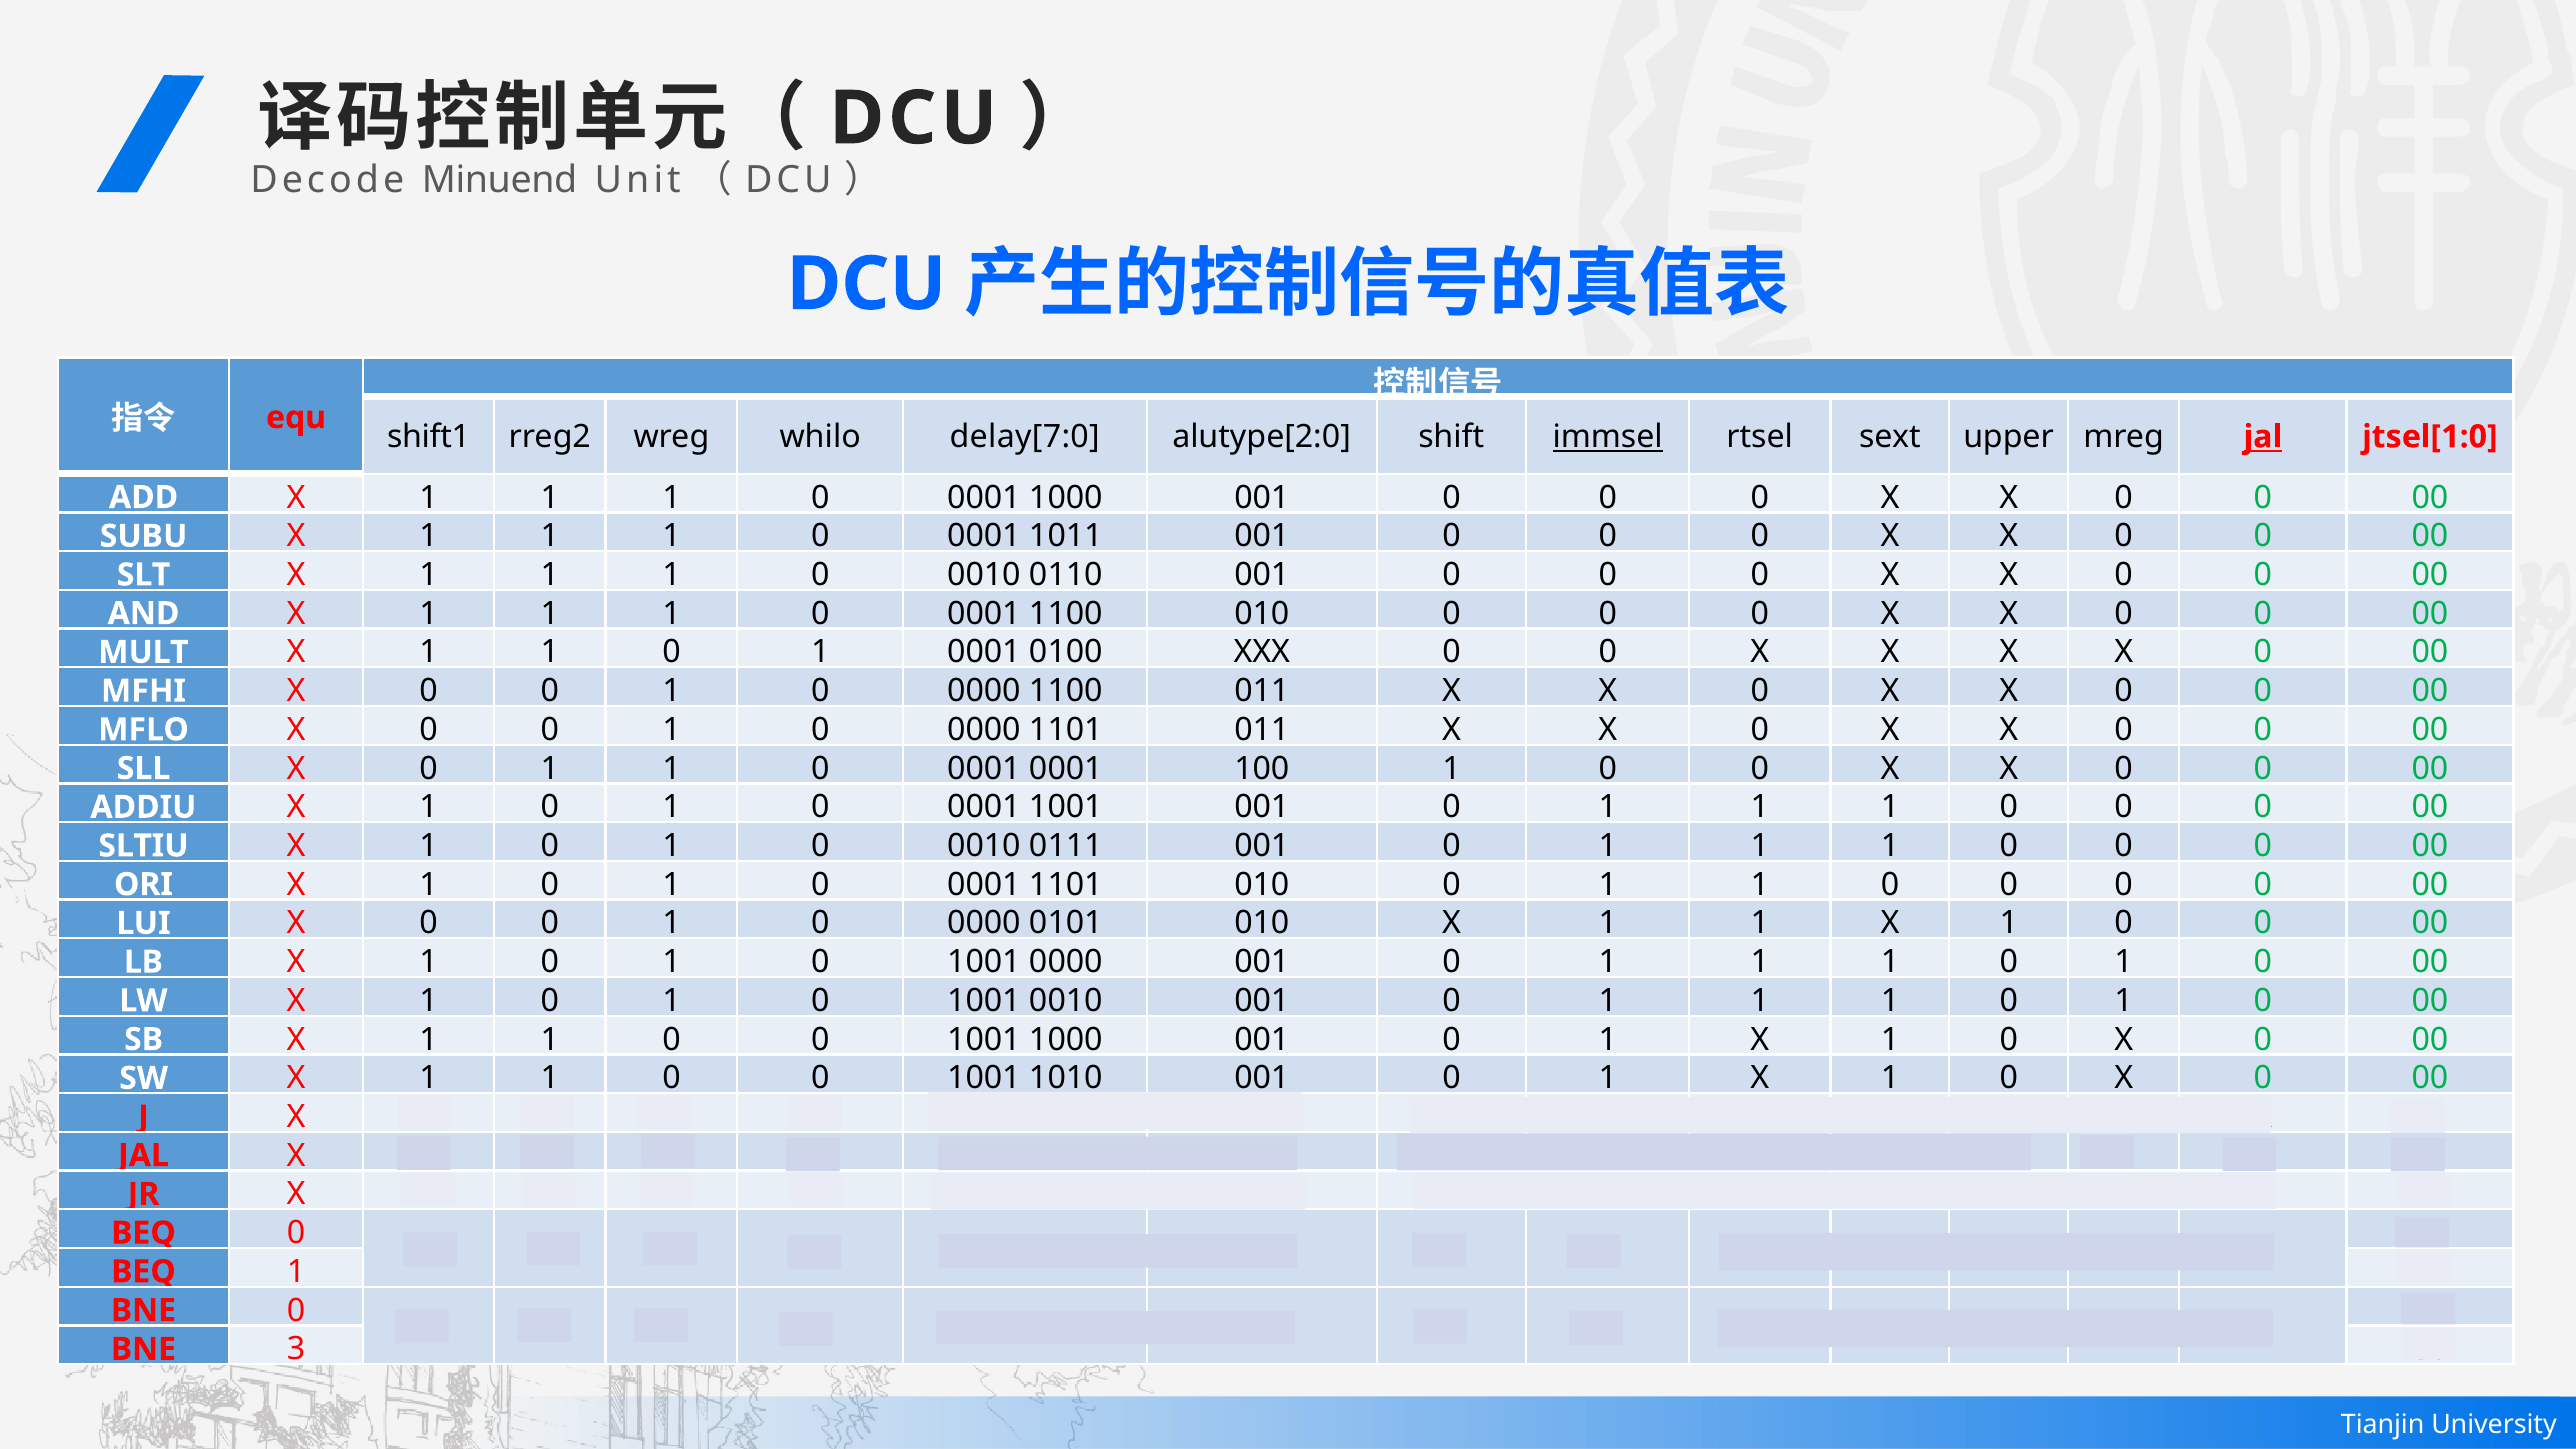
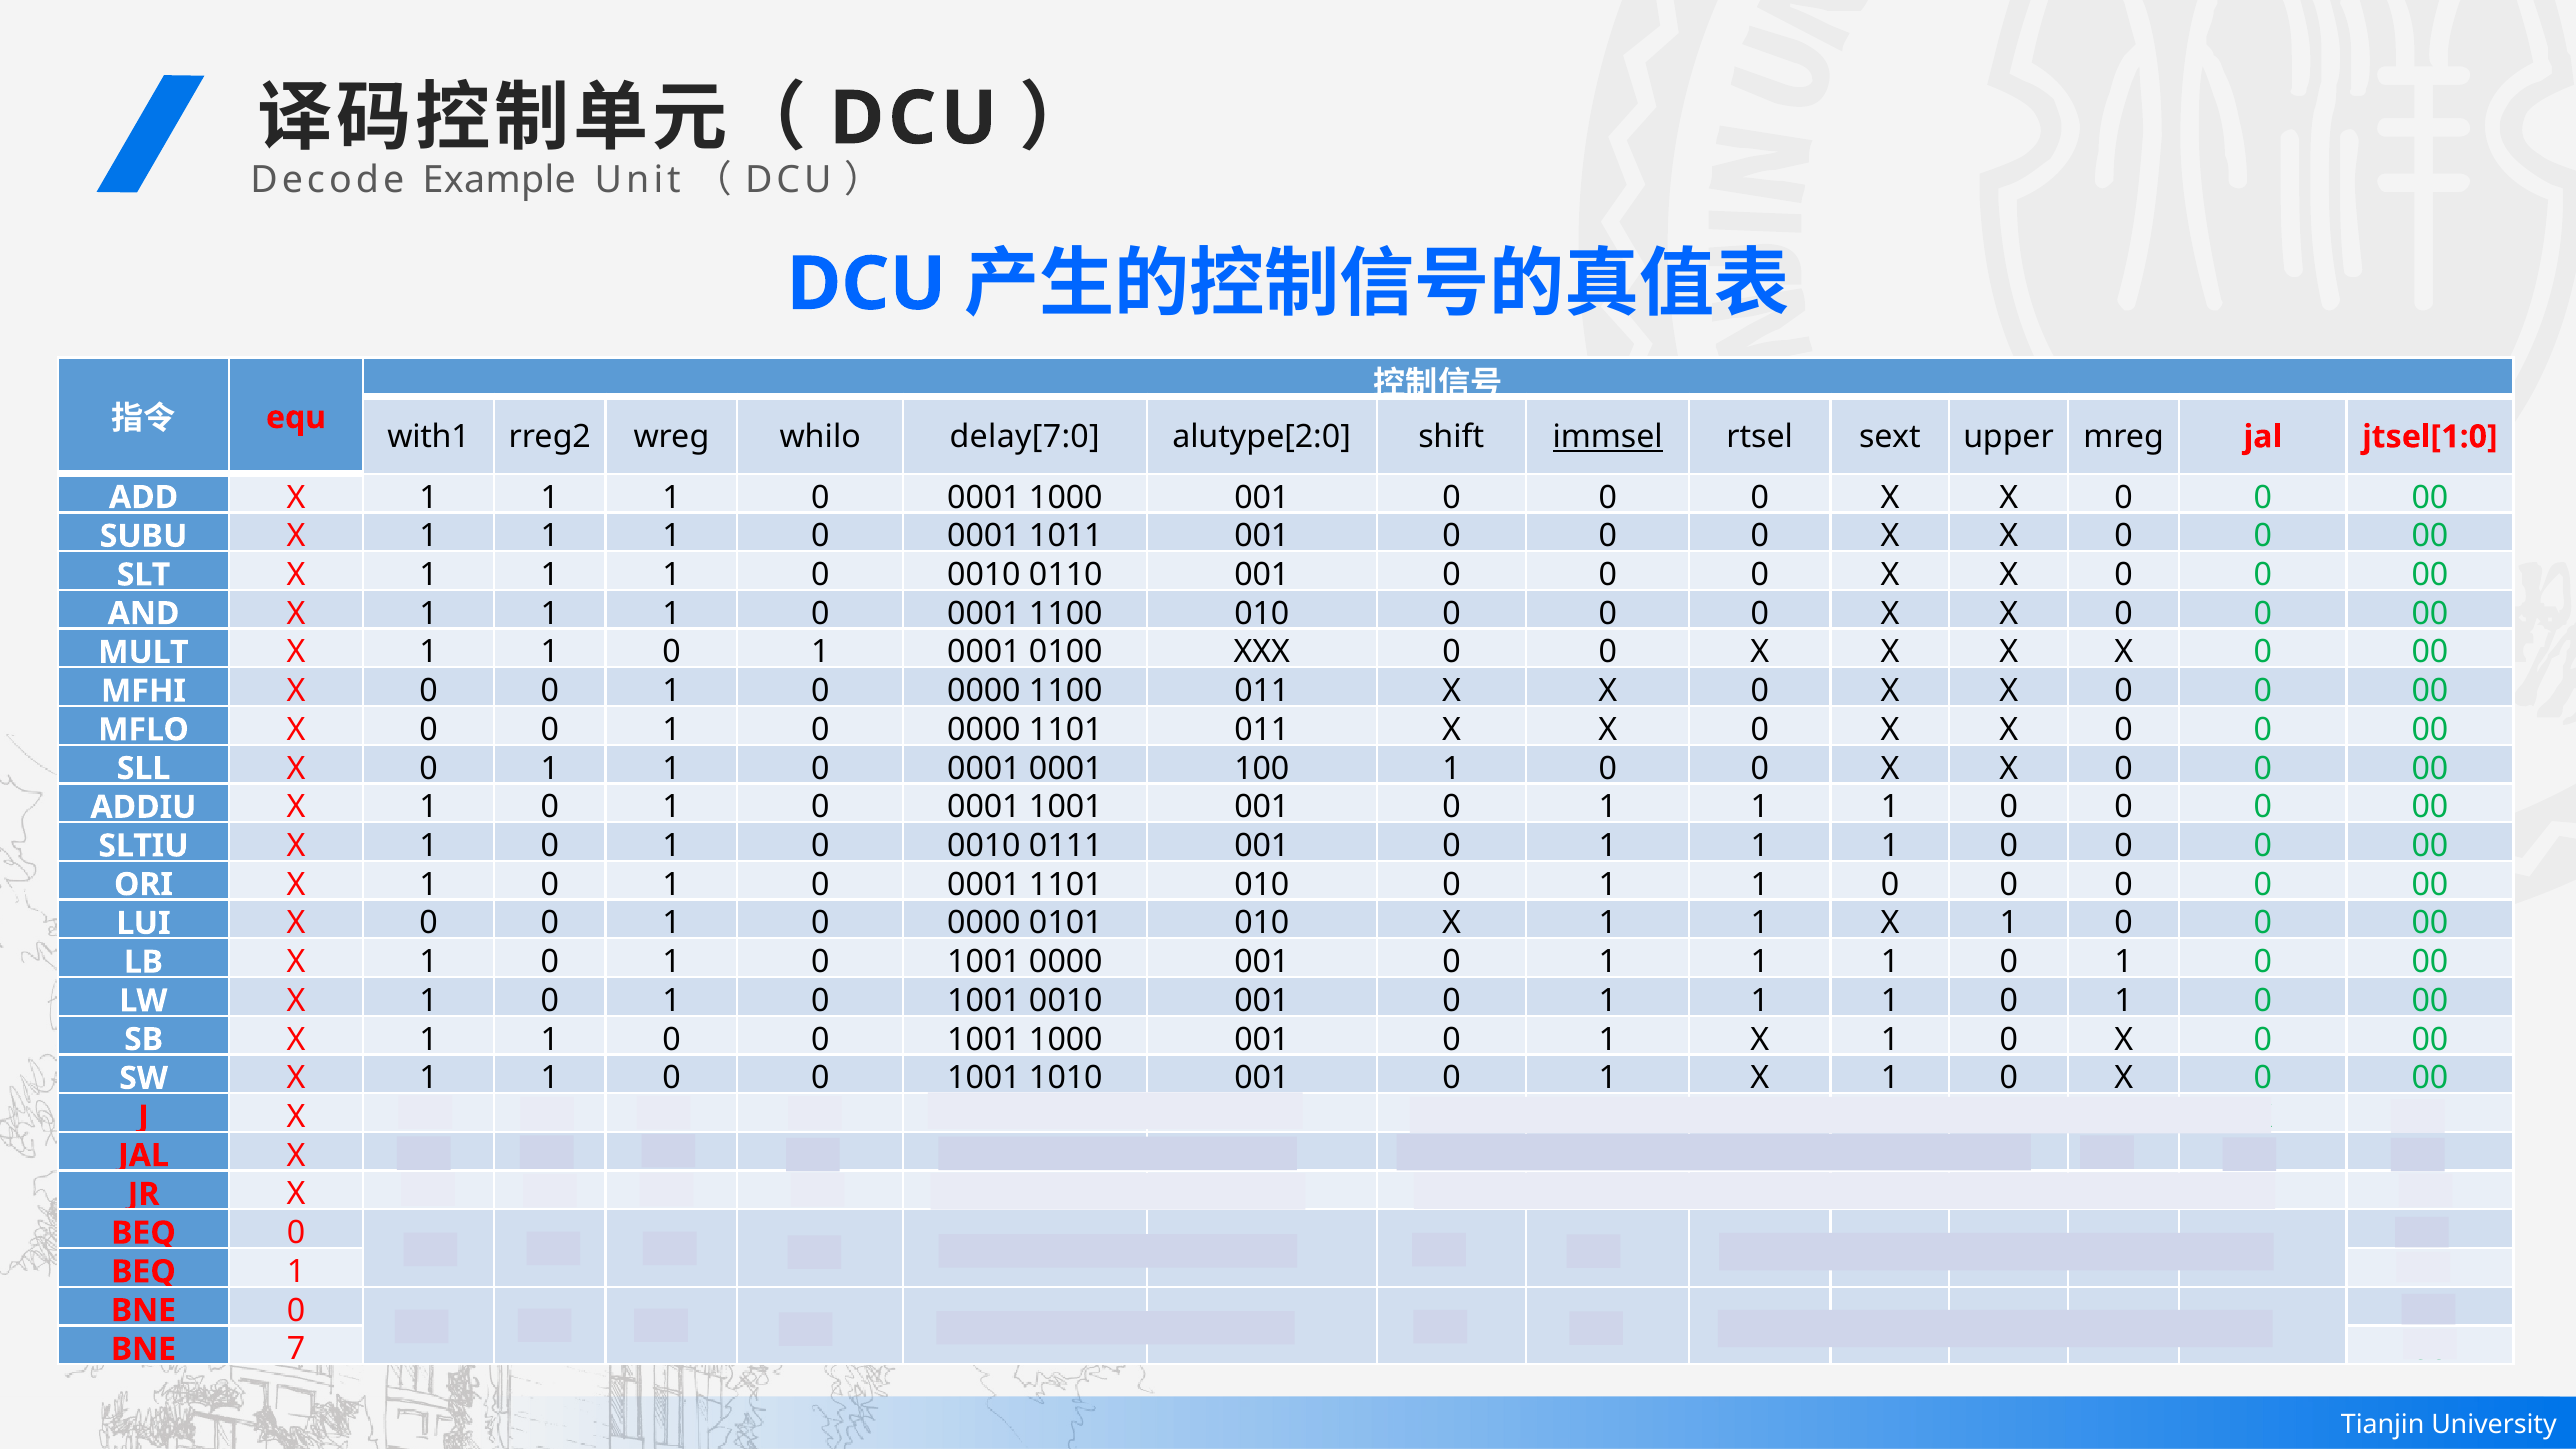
Minuend: Minuend -> Example
shift1: shift1 -> with1
jal at (2263, 437) underline: present -> none
3: 3 -> 7
